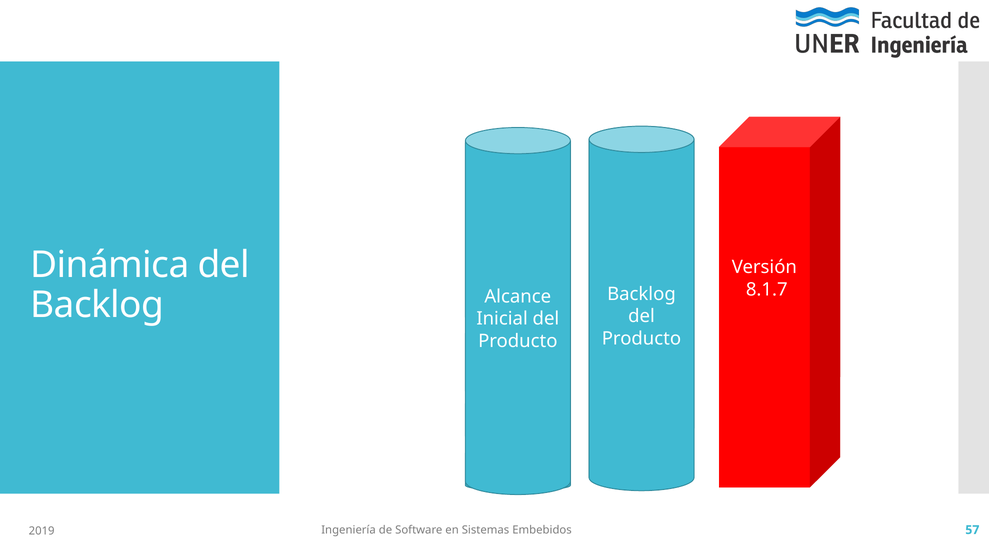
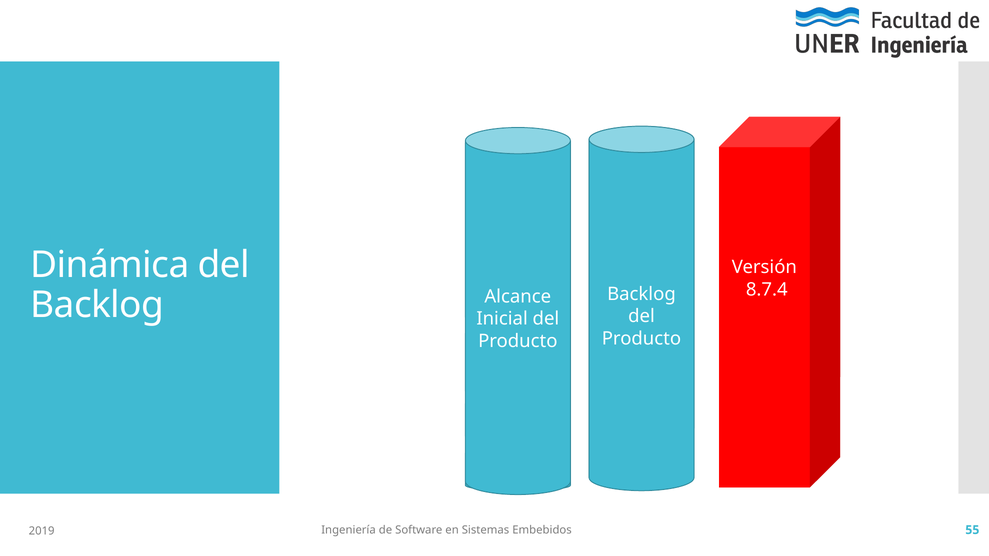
8.1.7: 8.1.7 -> 8.7.4
57: 57 -> 55
